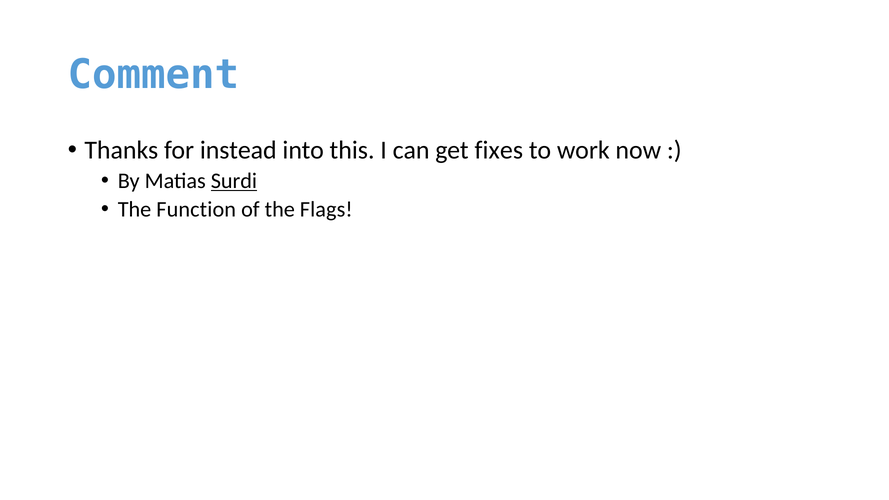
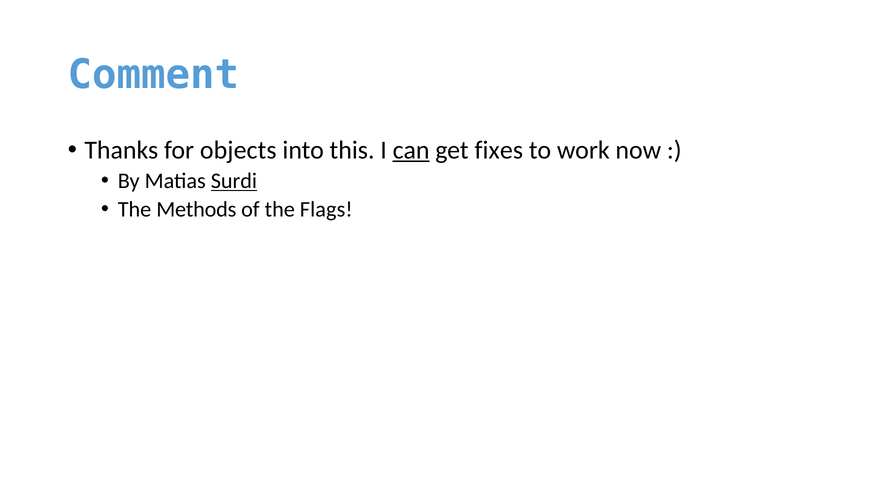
instead: instead -> objects
can underline: none -> present
Function: Function -> Methods
